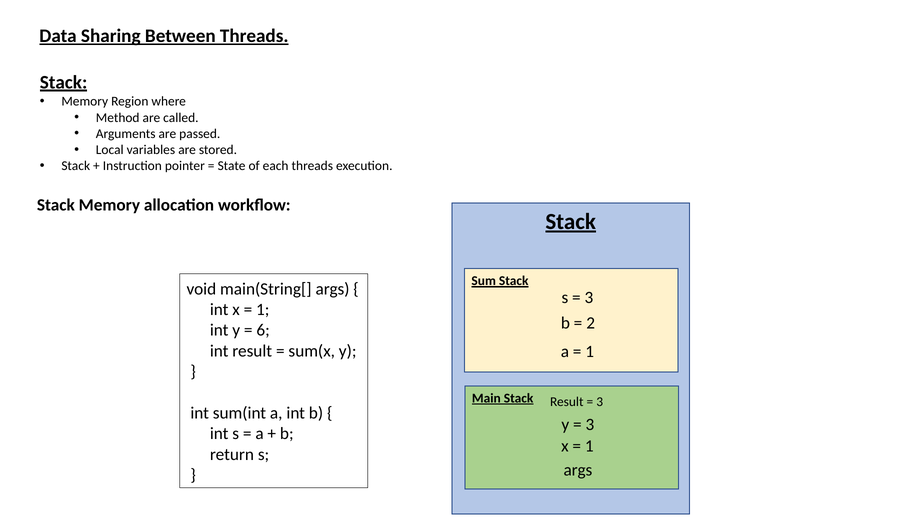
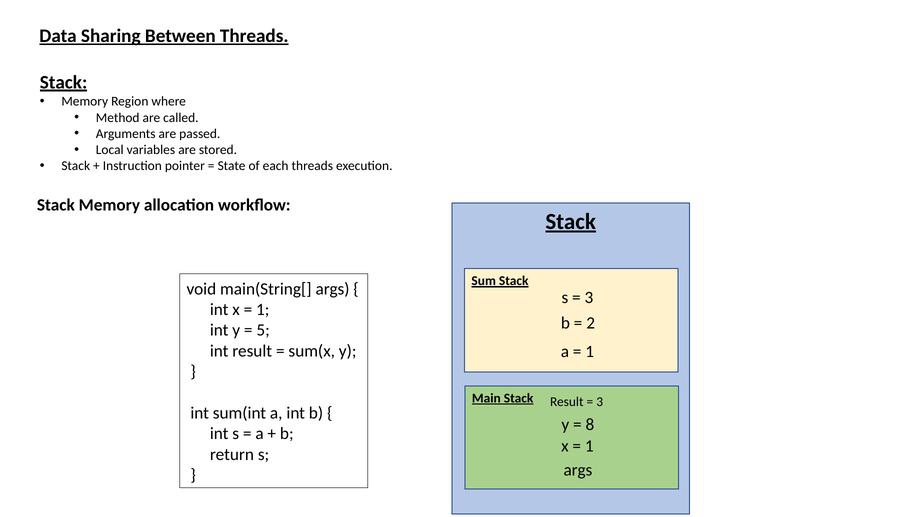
6: 6 -> 5
3 at (590, 425): 3 -> 8
